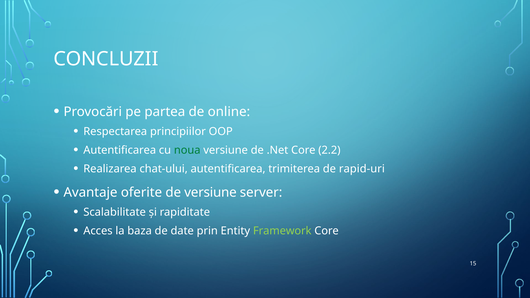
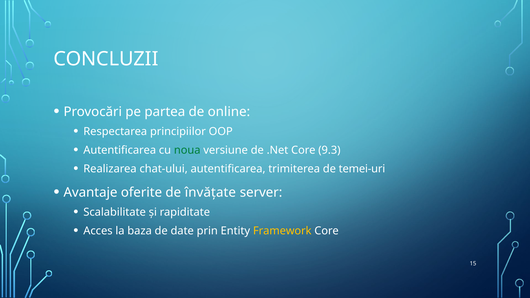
2.2: 2.2 -> 9.3
rapid-uri: rapid-uri -> temei-uri
de versiune: versiune -> învăţate
Framework colour: light green -> yellow
